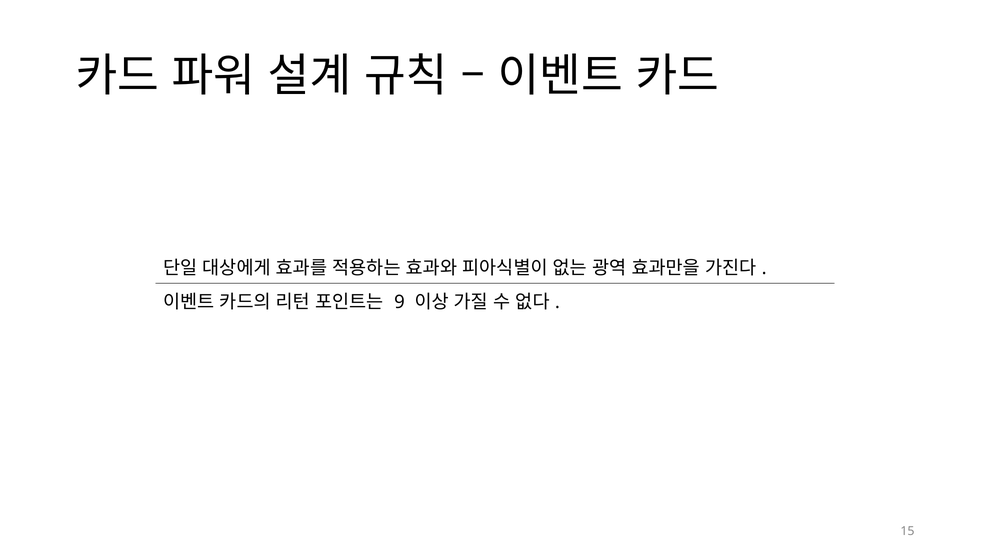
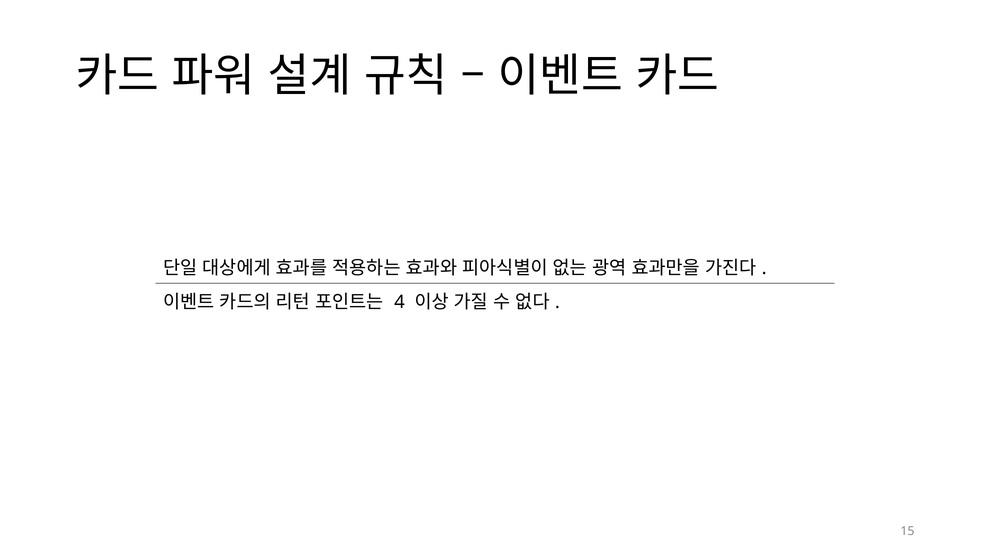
9: 9 -> 4
